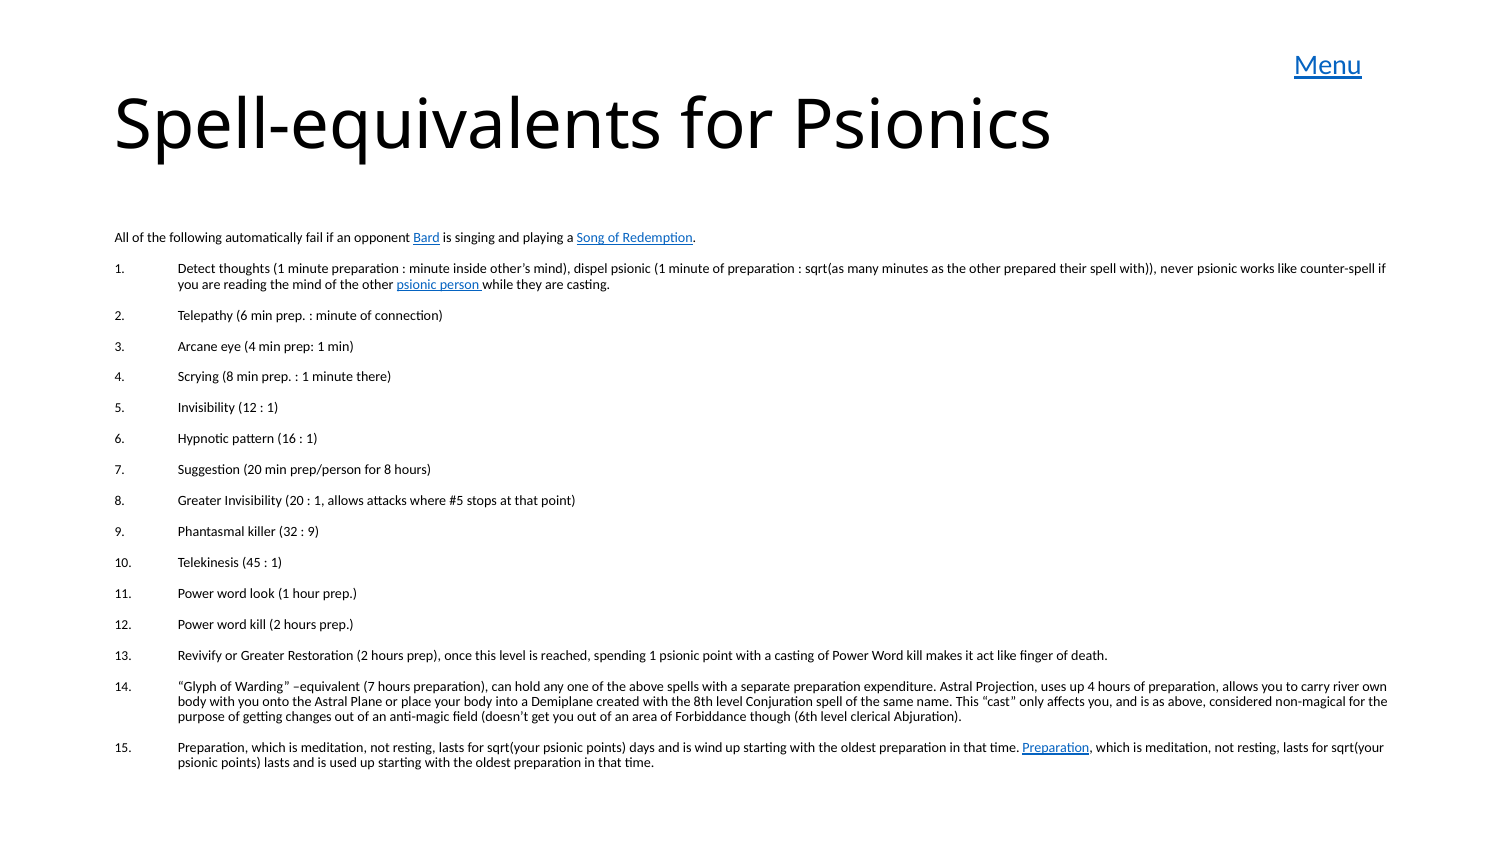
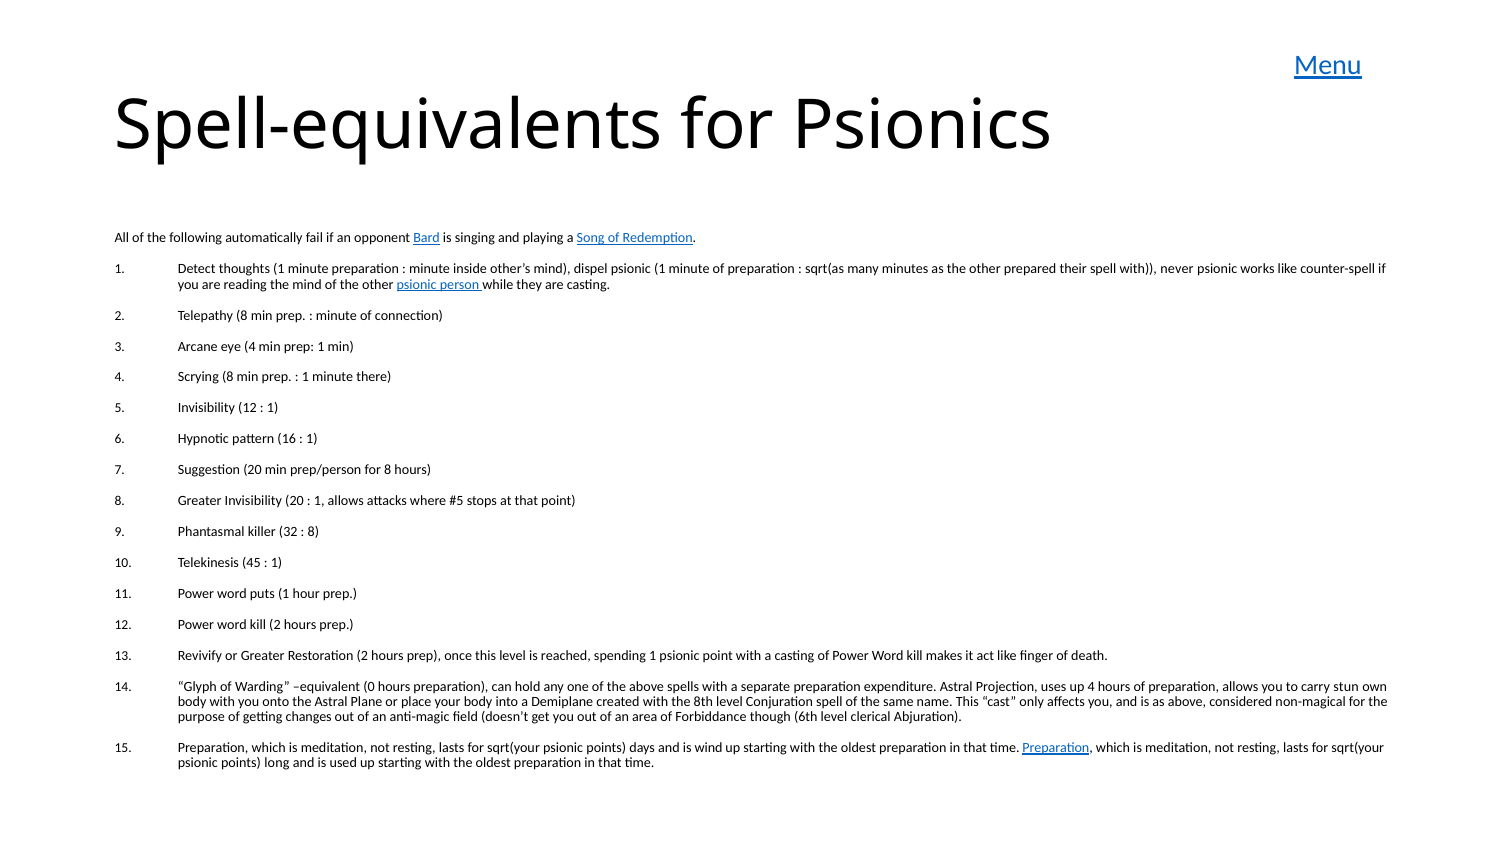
Telepathy 6: 6 -> 8
9 at (313, 532): 9 -> 8
look: look -> puts
equivalent 7: 7 -> 0
river: river -> stun
points lasts: lasts -> long
